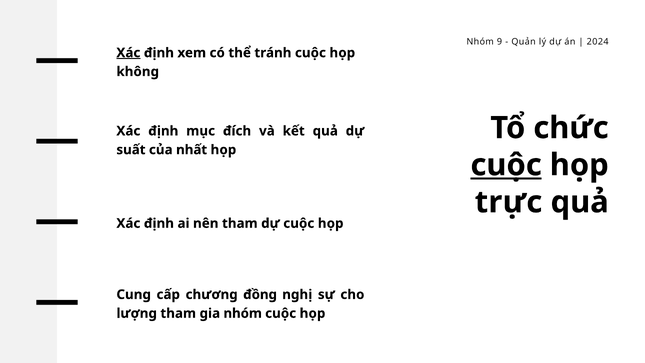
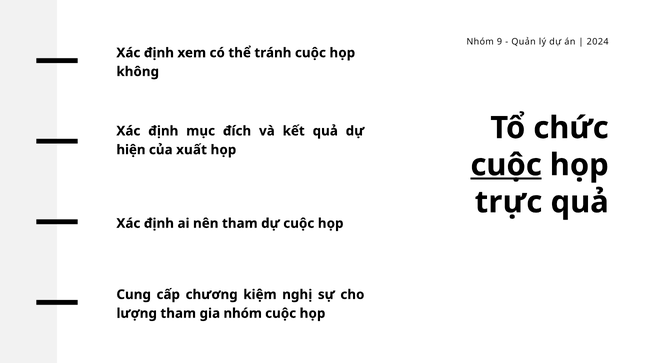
Xác at (128, 53) underline: present -> none
suất: suất -> hiện
nhất: nhất -> xuất
đồng: đồng -> kiệm
